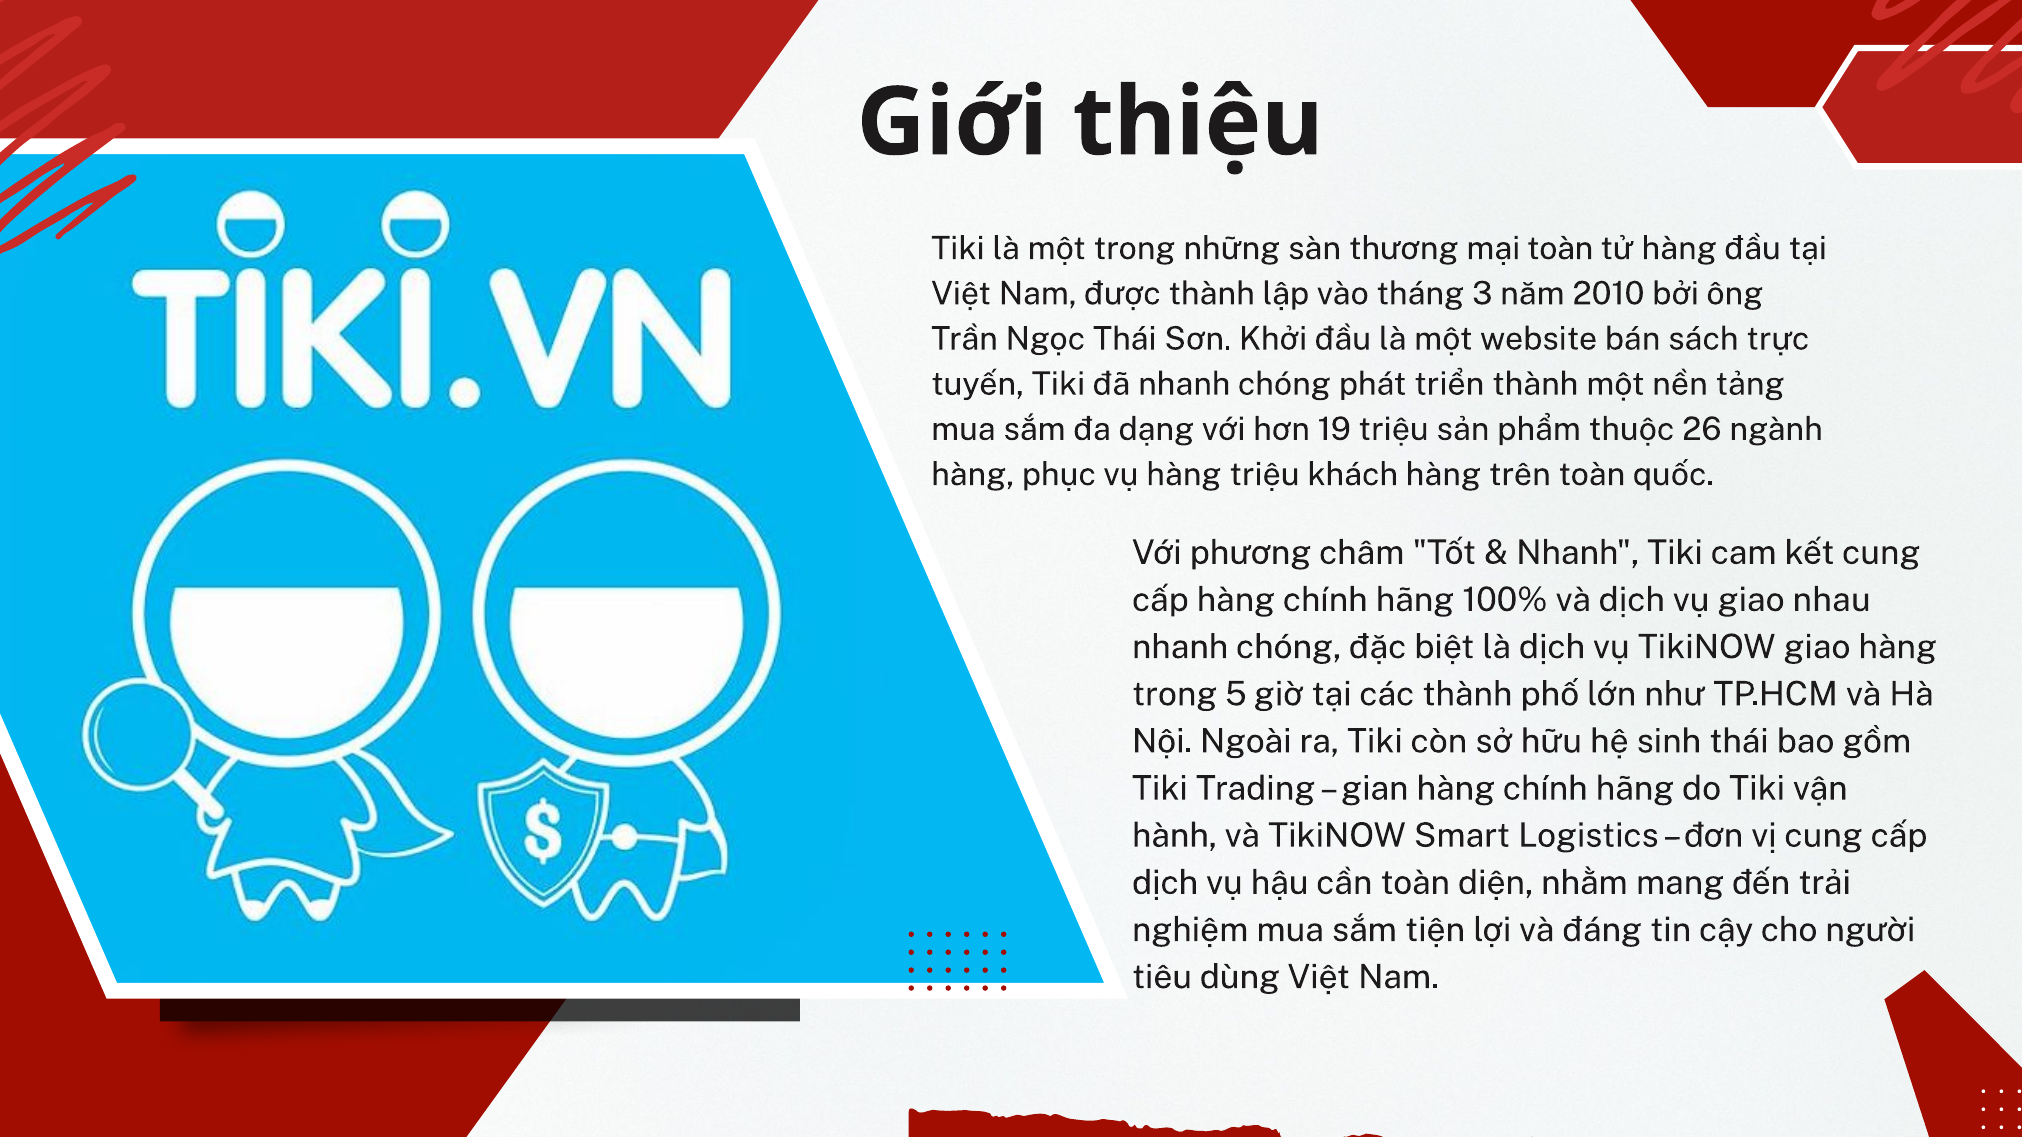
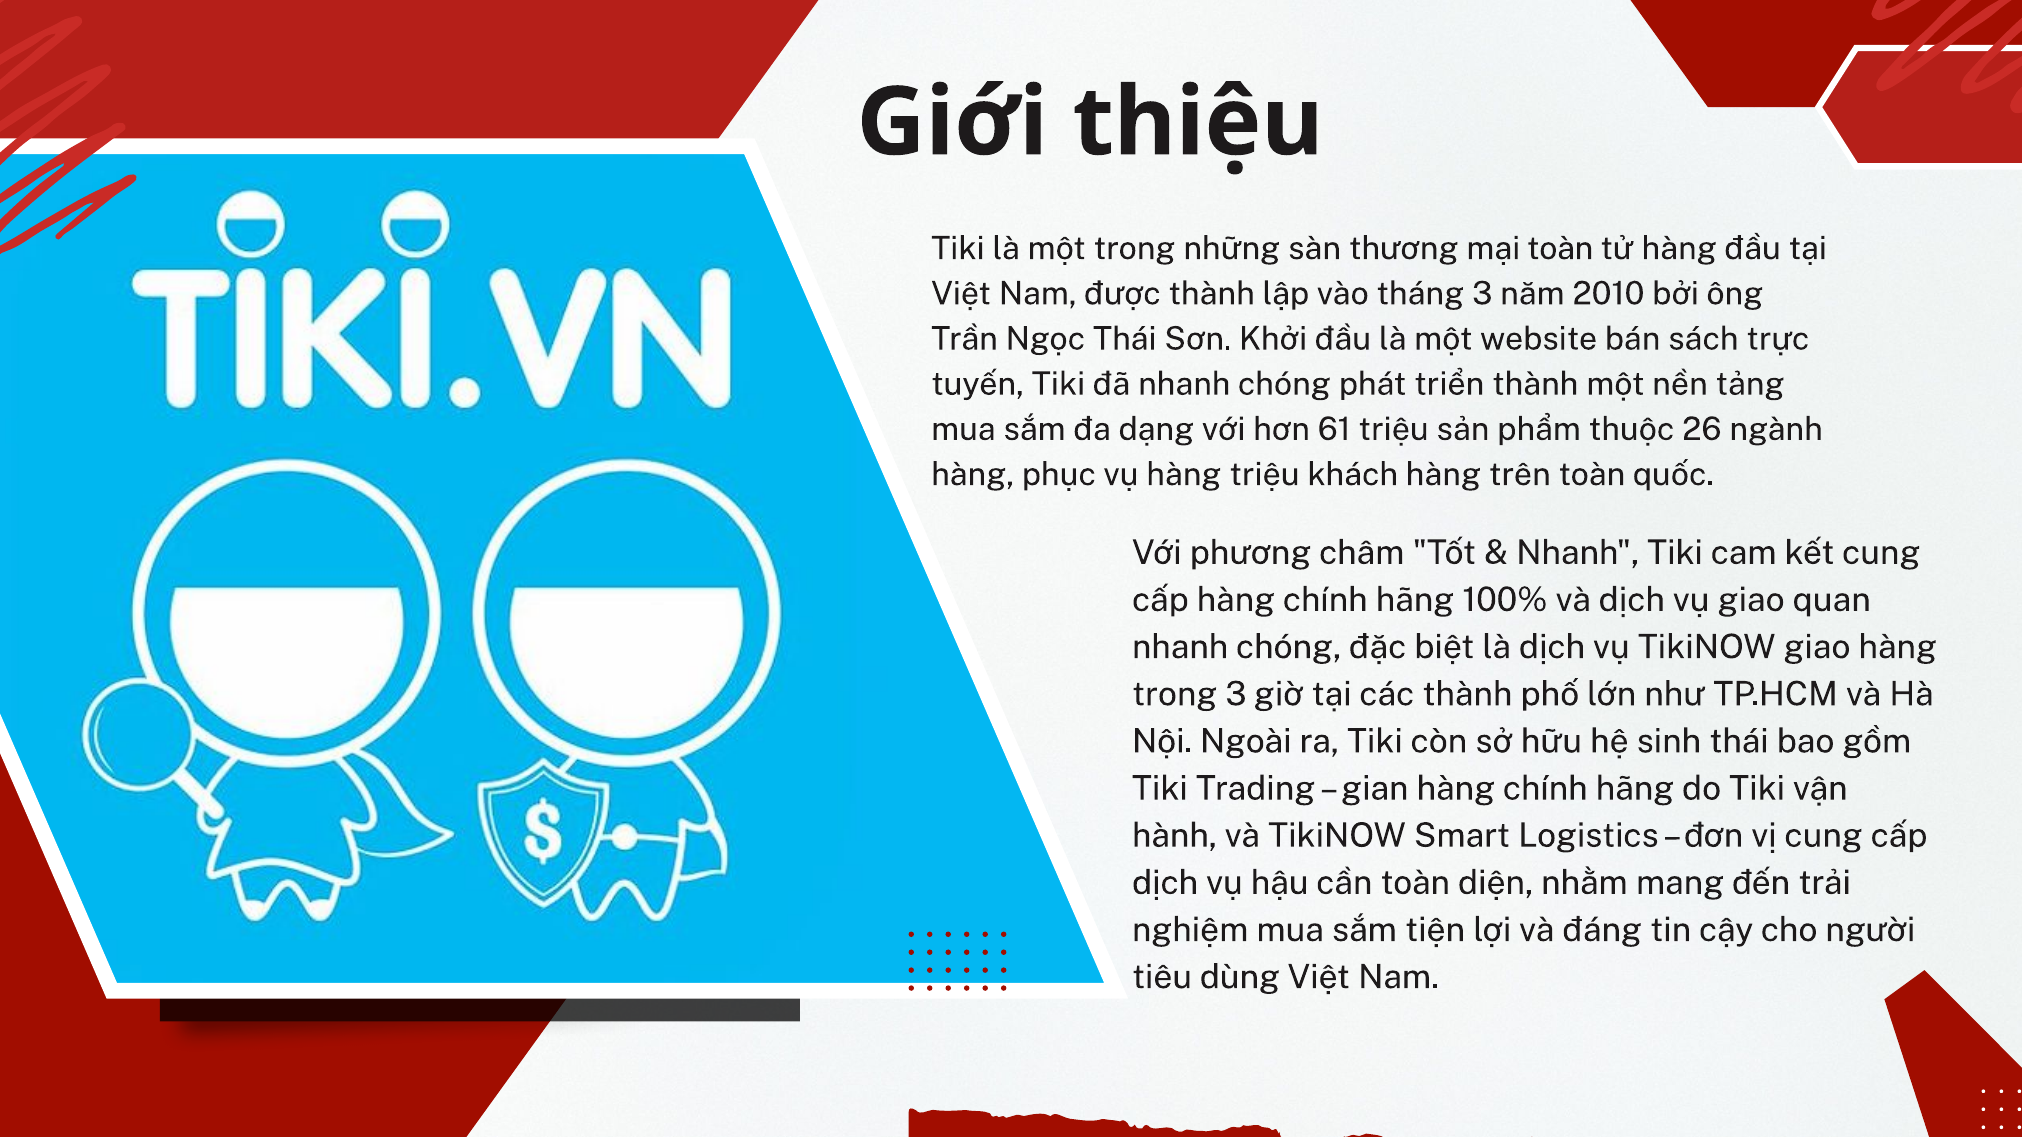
19: 19 -> 61
nhau: nhau -> quan
trong 5: 5 -> 3
